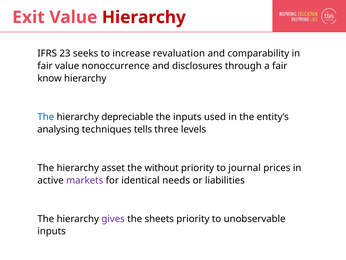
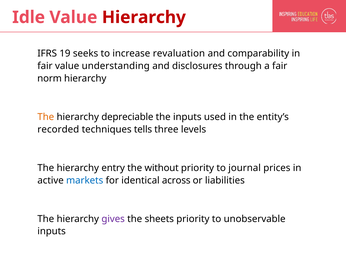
Exit: Exit -> Idle
23: 23 -> 19
nonoccurrence: nonoccurrence -> understanding
know: know -> norm
The at (46, 117) colour: blue -> orange
analysing: analysing -> recorded
asset: asset -> entry
markets colour: purple -> blue
needs: needs -> across
